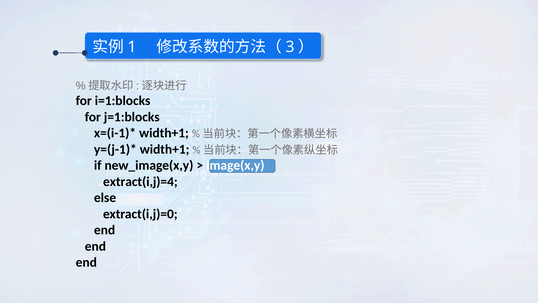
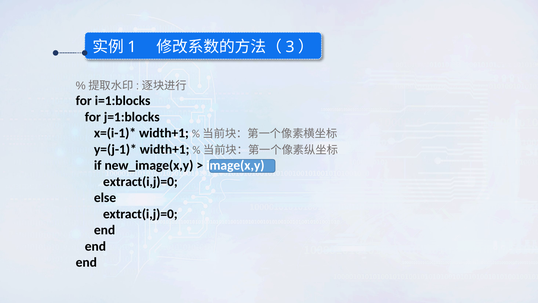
extract(i,j)=4 at (140, 181): extract(i,j)=4 -> extract(i,j)=0
